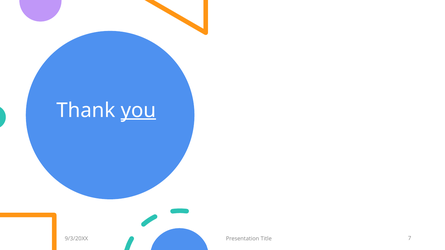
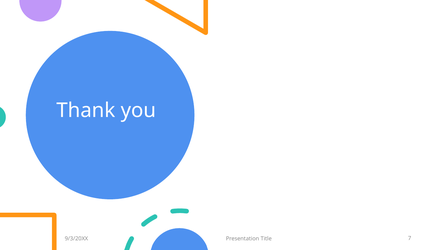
you underline: present -> none
